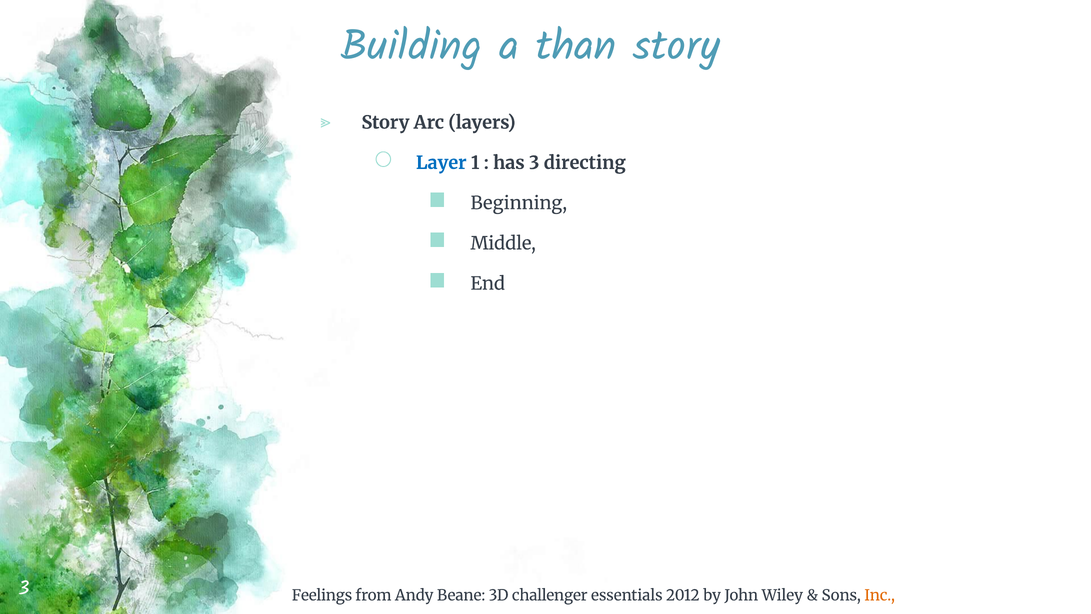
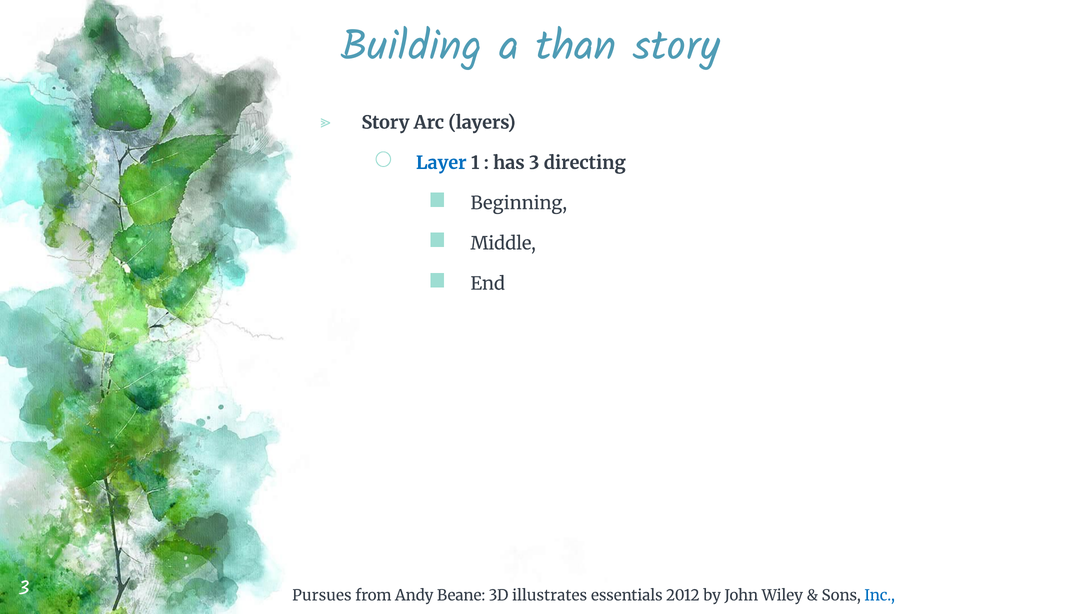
Feelings: Feelings -> Pursues
challenger: challenger -> illustrates
Inc colour: orange -> blue
